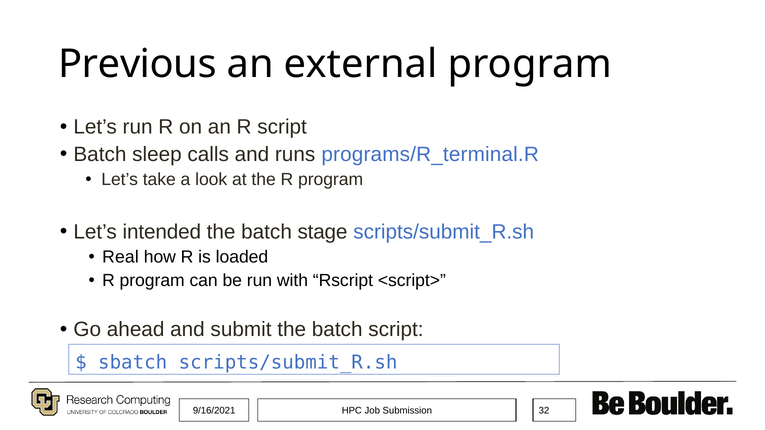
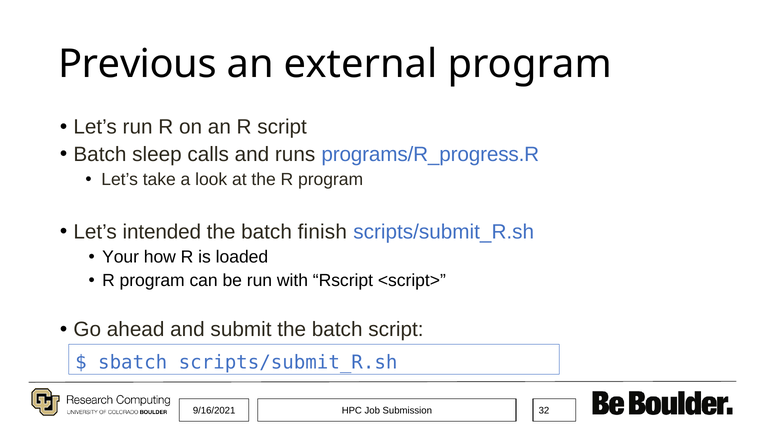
programs/R_terminal.R: programs/R_terminal.R -> programs/R_progress.R
stage: stage -> finish
Real: Real -> Your
